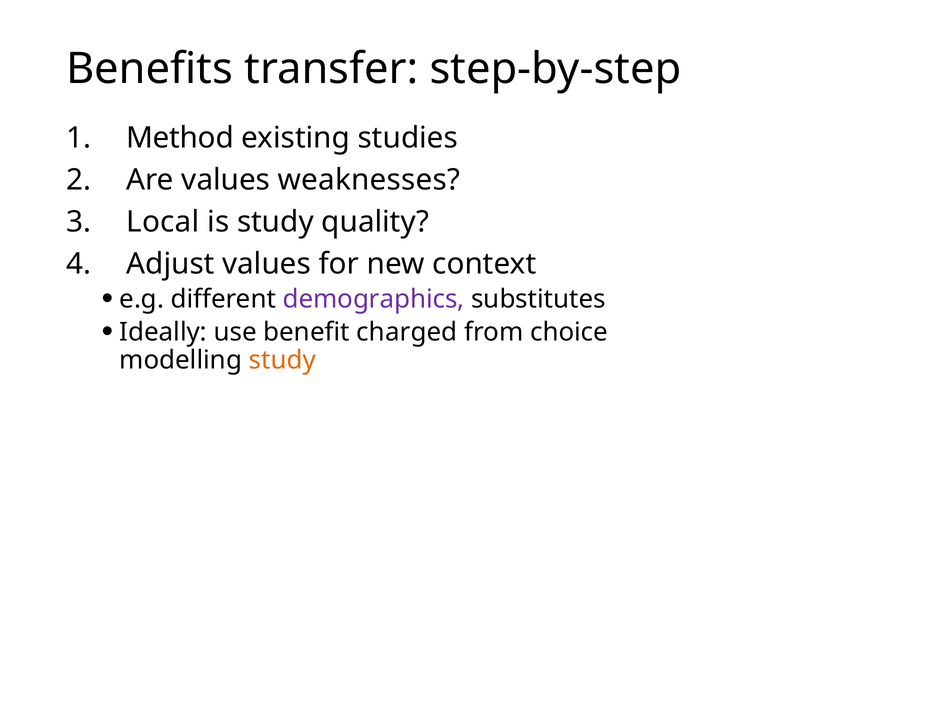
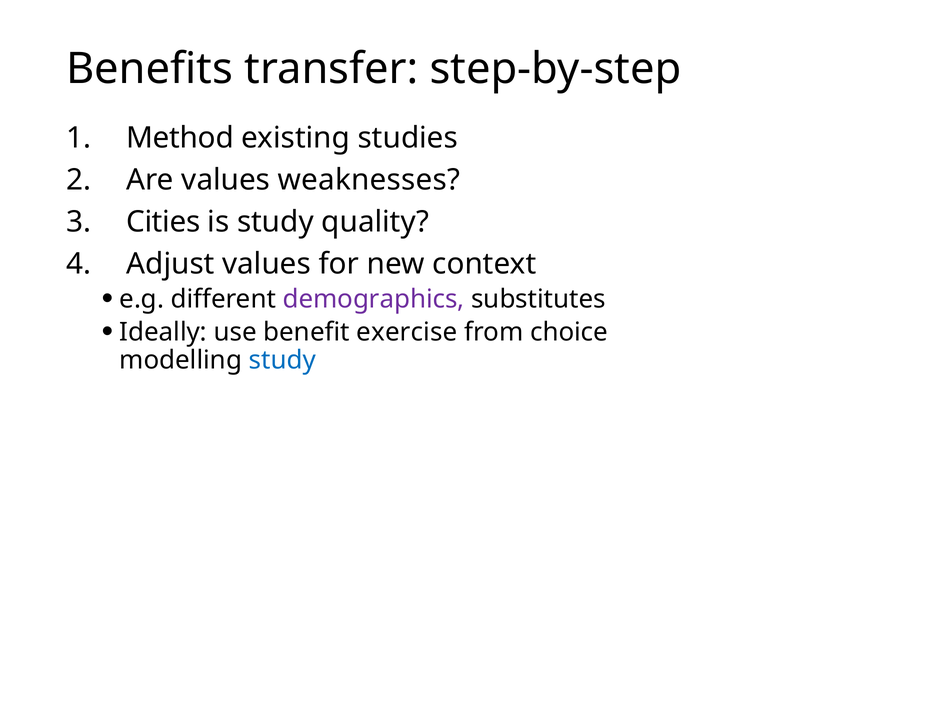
Local: Local -> Cities
charged: charged -> exercise
study at (282, 360) colour: orange -> blue
